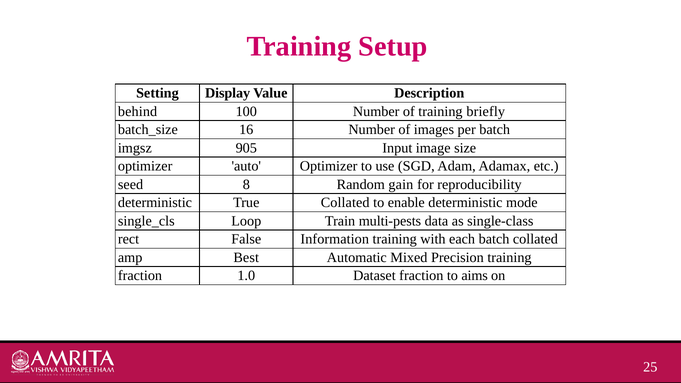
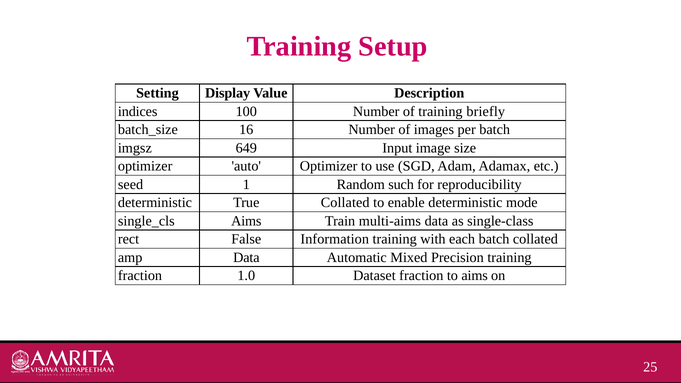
behind: behind -> indices
905: 905 -> 649
8: 8 -> 1
gain: gain -> such
Loop at (246, 221): Loop -> Aims
multi-pests: multi-pests -> multi-aims
amp Best: Best -> Data
